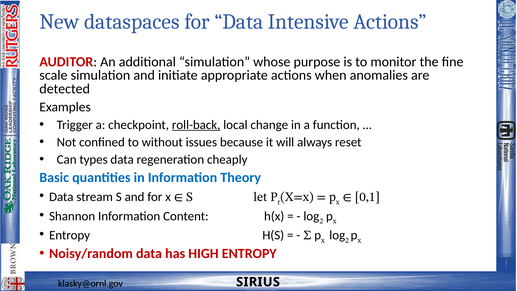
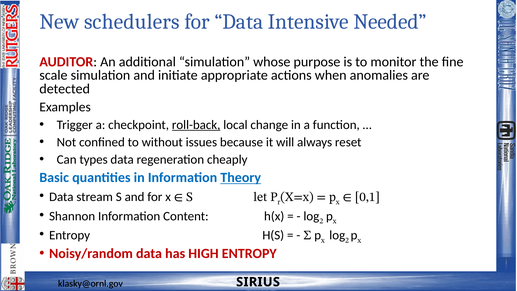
dataspaces: dataspaces -> schedulers
Intensive Actions: Actions -> Needed
Theory underline: none -> present
